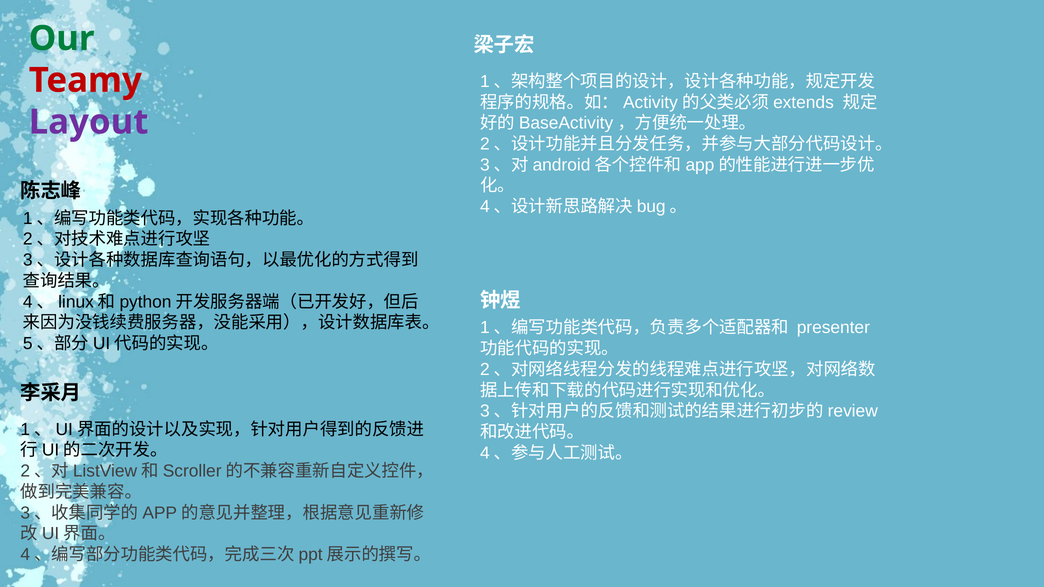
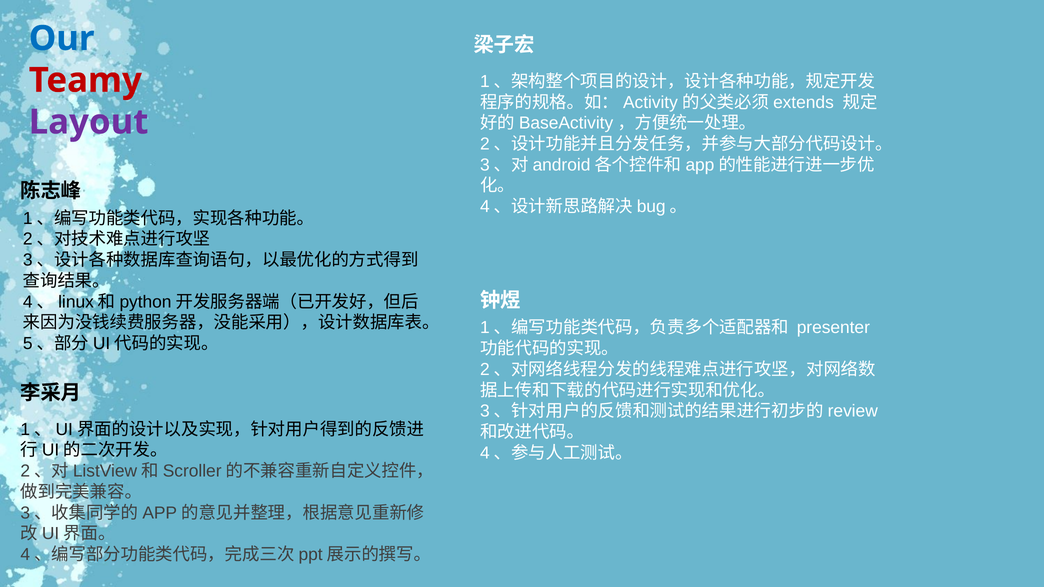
Our colour: green -> blue
